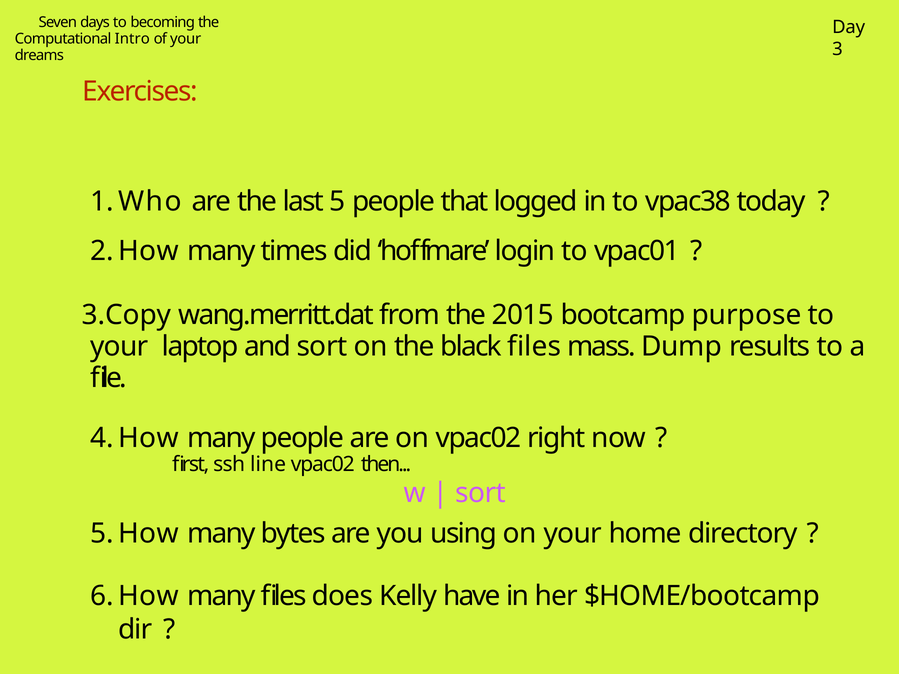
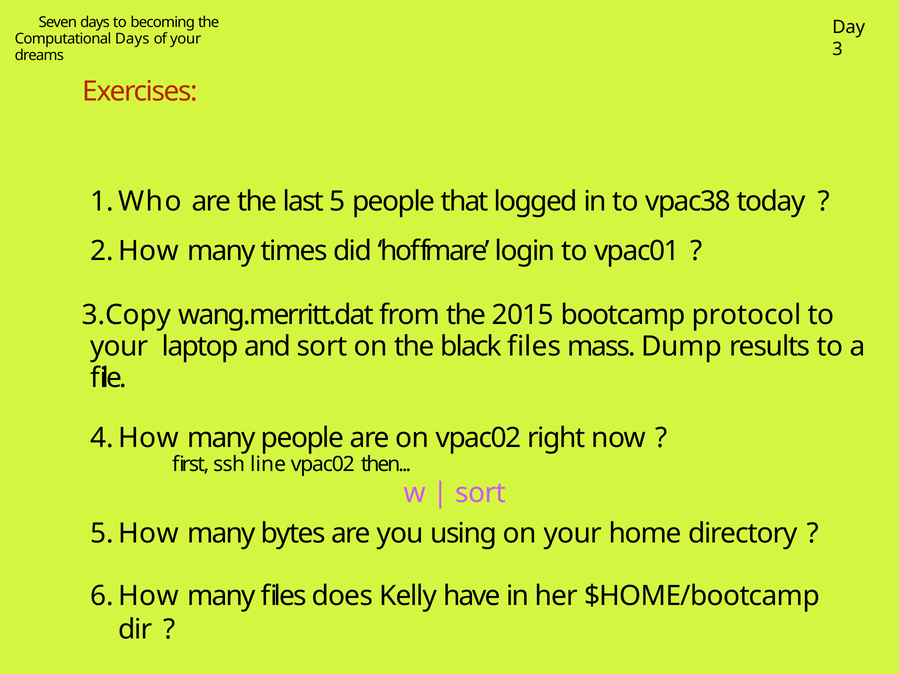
Computational Intro: Intro -> Days
purpose: purpose -> protocol
